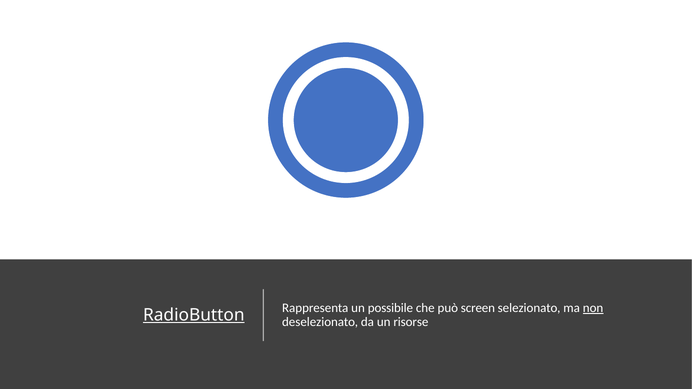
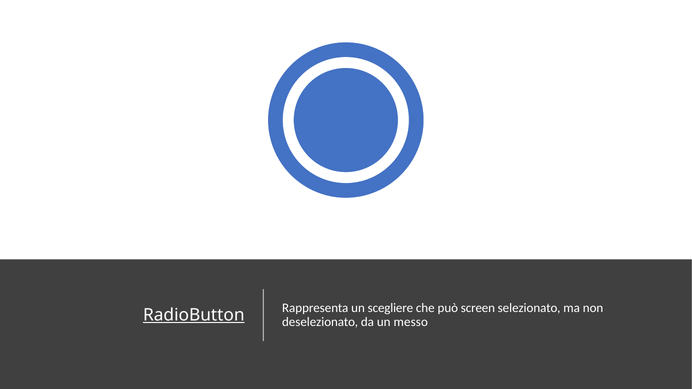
possibile: possibile -> scegliere
non underline: present -> none
risorse: risorse -> messo
